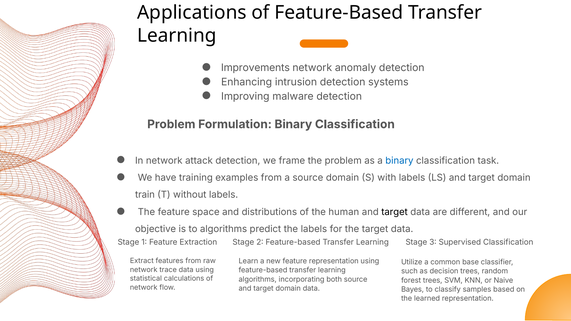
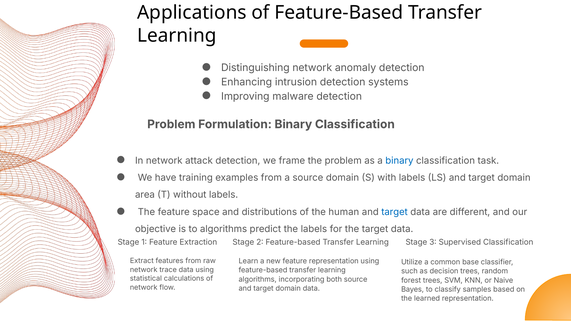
Improvements: Improvements -> Distinguishing
train: train -> area
target at (395, 212) colour: black -> blue
